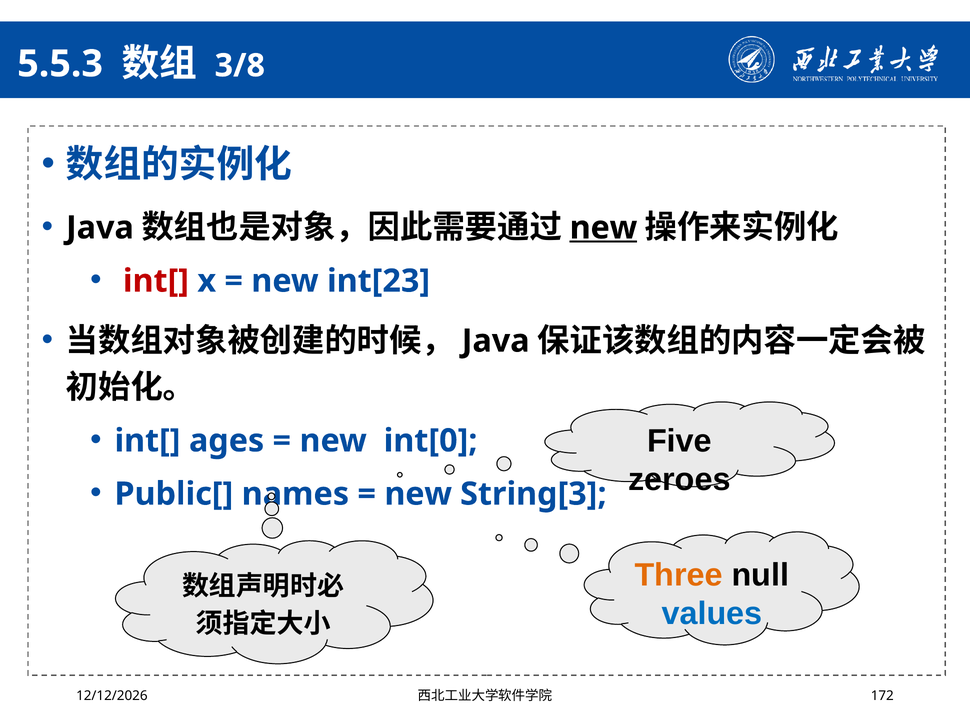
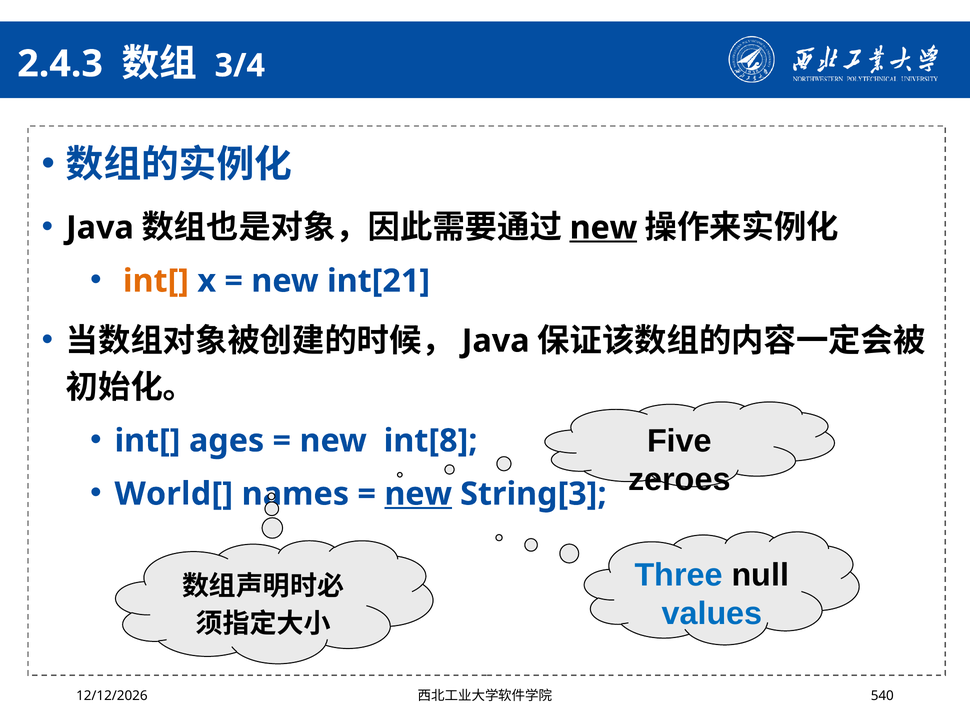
5.5.3: 5.5.3 -> 2.4.3
3/8: 3/8 -> 3/4
int[ at (156, 281) colour: red -> orange
int[23: int[23 -> int[21
int[0: int[0 -> int[8
Public[: Public[ -> World[
new at (418, 494) underline: none -> present
Three colour: orange -> blue
172: 172 -> 540
